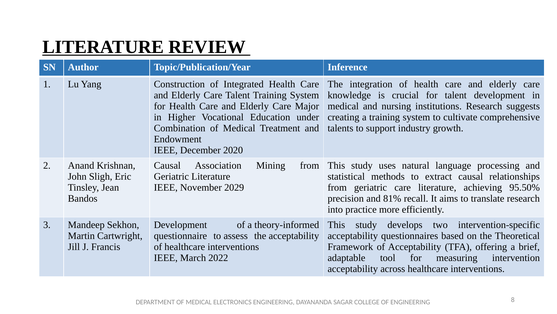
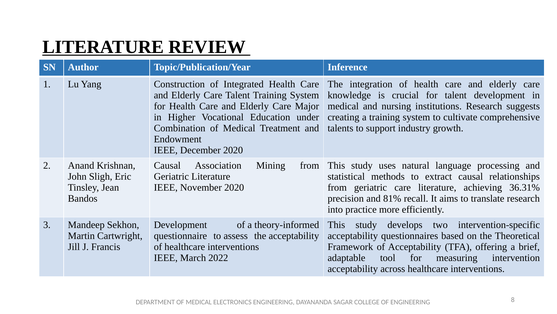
November 2029: 2029 -> 2020
95.50%: 95.50% -> 36.31%
